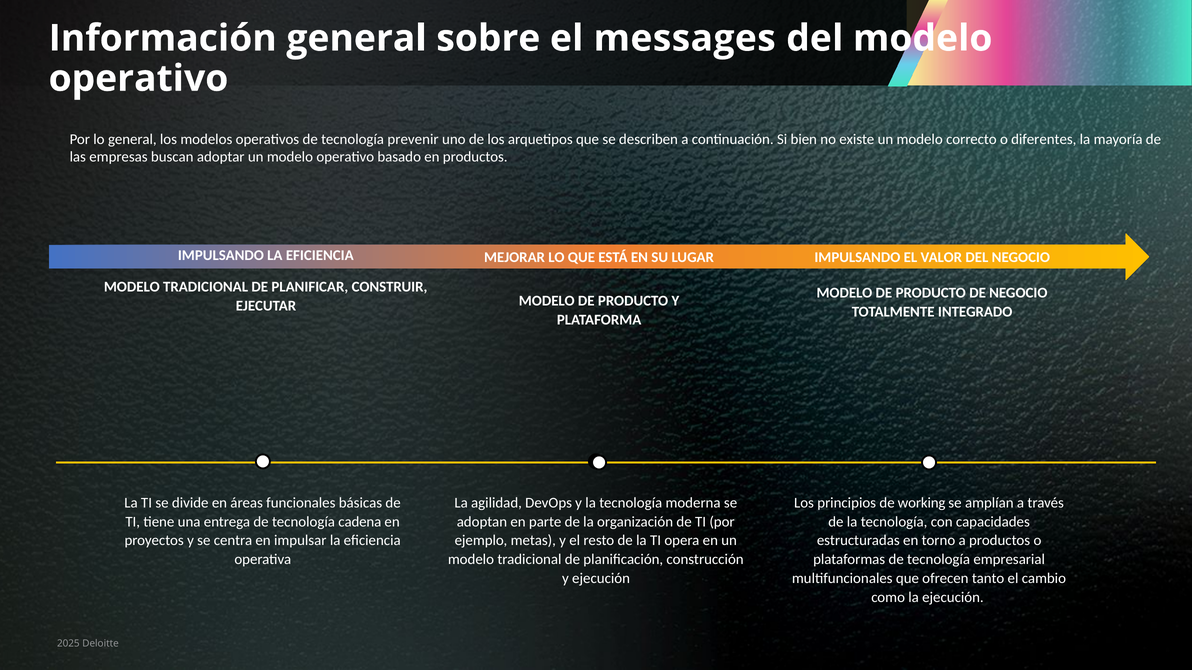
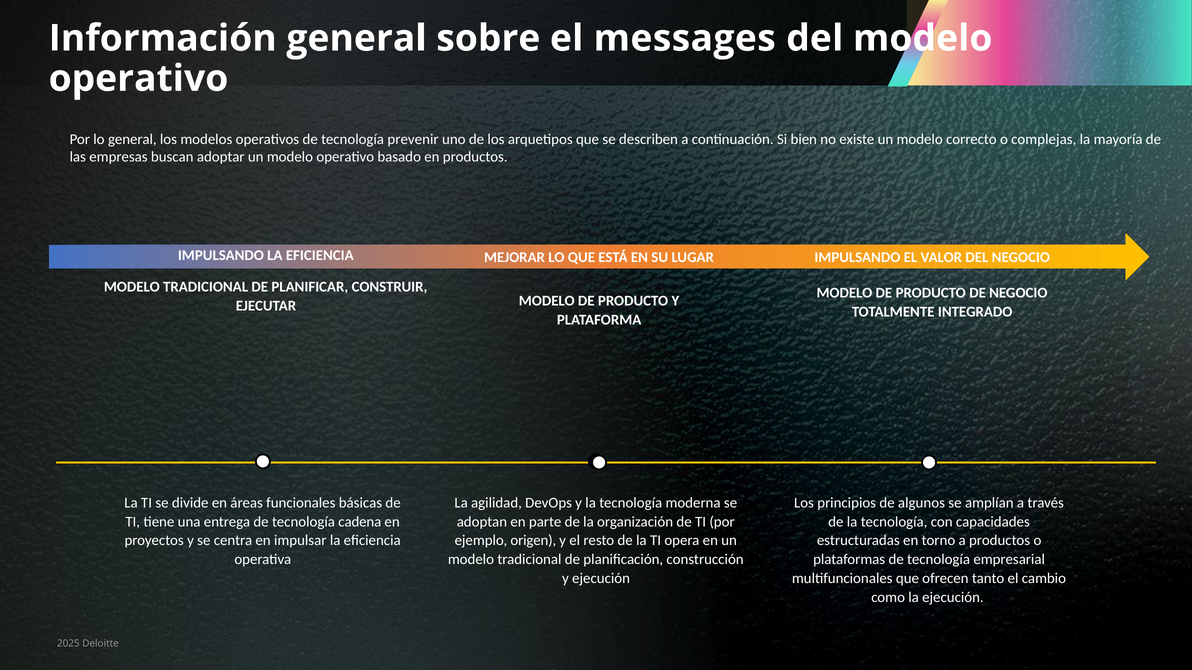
diferentes: diferentes -> complejas
working: working -> algunos
metas: metas -> origen
